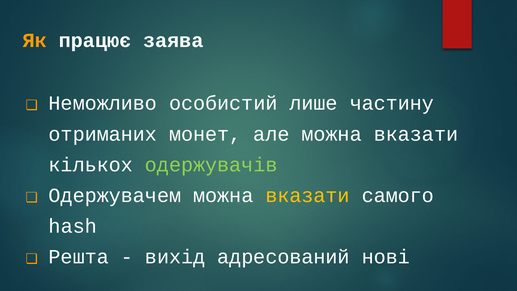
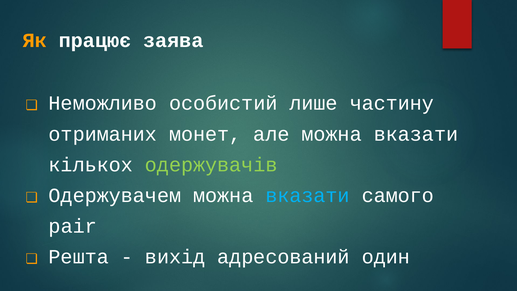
вказати at (308, 195) colour: yellow -> light blue
hash: hash -> pair
нові: нові -> один
